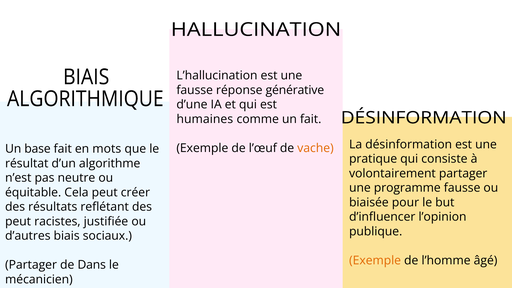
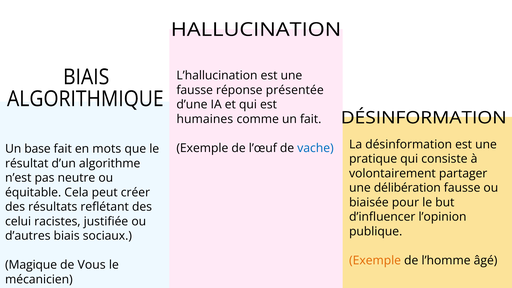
générative: générative -> présentée
vache colour: orange -> blue
programme: programme -> délibération
peut at (18, 221): peut -> celui
Partager at (31, 265): Partager -> Magique
Dans: Dans -> Vous
